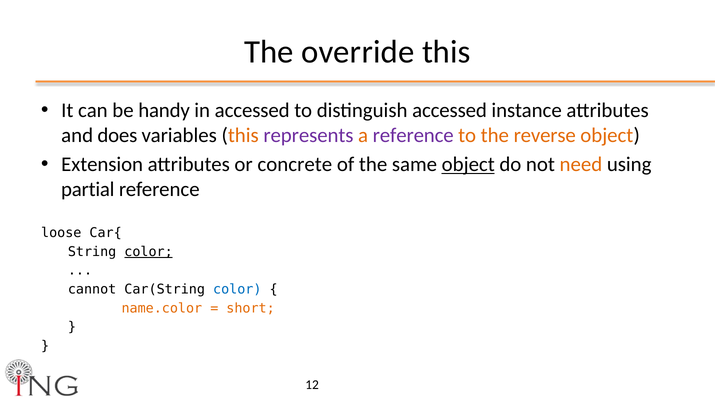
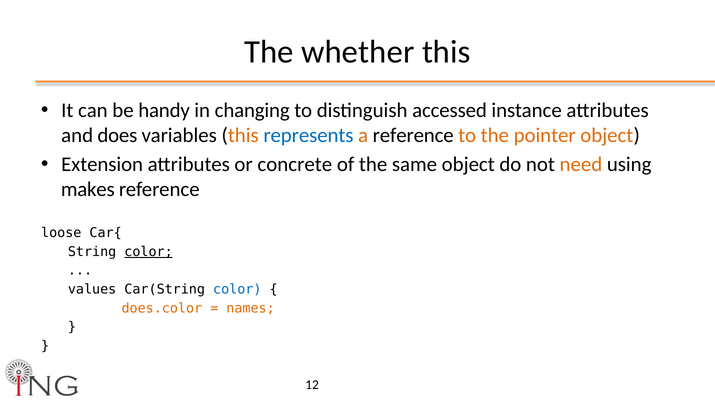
override: override -> whether
in accessed: accessed -> changing
represents colour: purple -> blue
reference at (413, 135) colour: purple -> black
reverse: reverse -> pointer
object at (468, 165) underline: present -> none
partial: partial -> makes
cannot: cannot -> values
name.color: name.color -> does.color
short: short -> names
